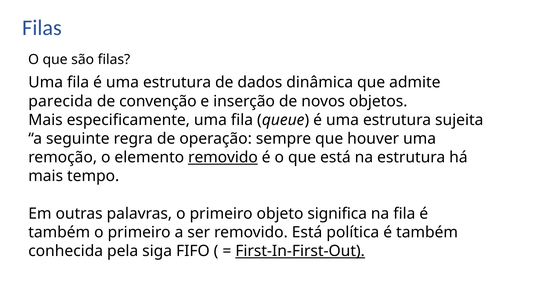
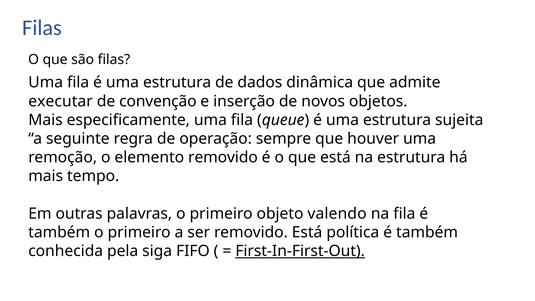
parecida: parecida -> executar
removido at (223, 157) underline: present -> none
significa: significa -> valendo
